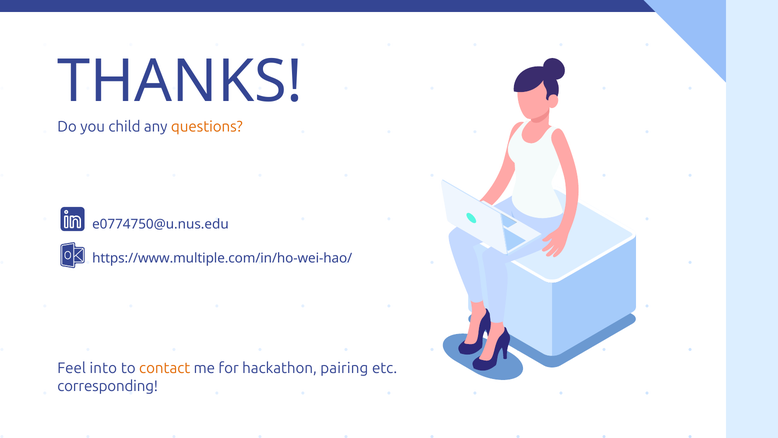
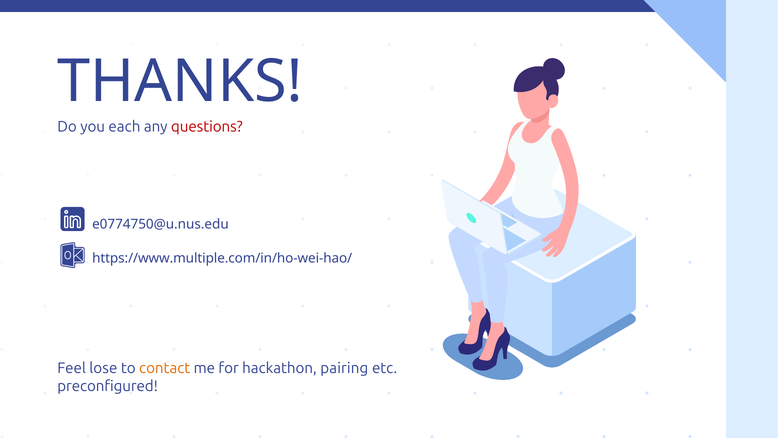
child: child -> each
questions colour: orange -> red
into: into -> lose
corresponding: corresponding -> preconfigured
